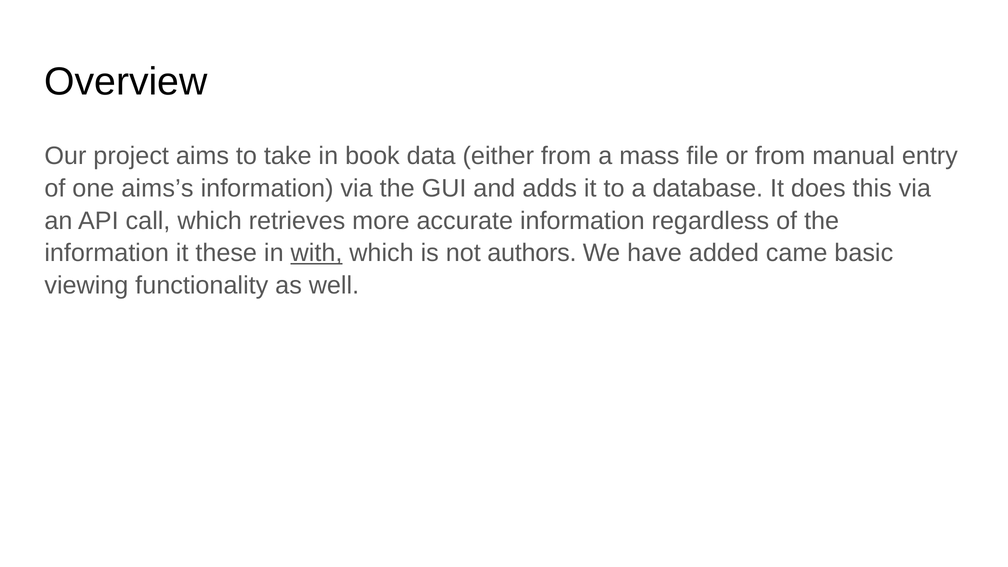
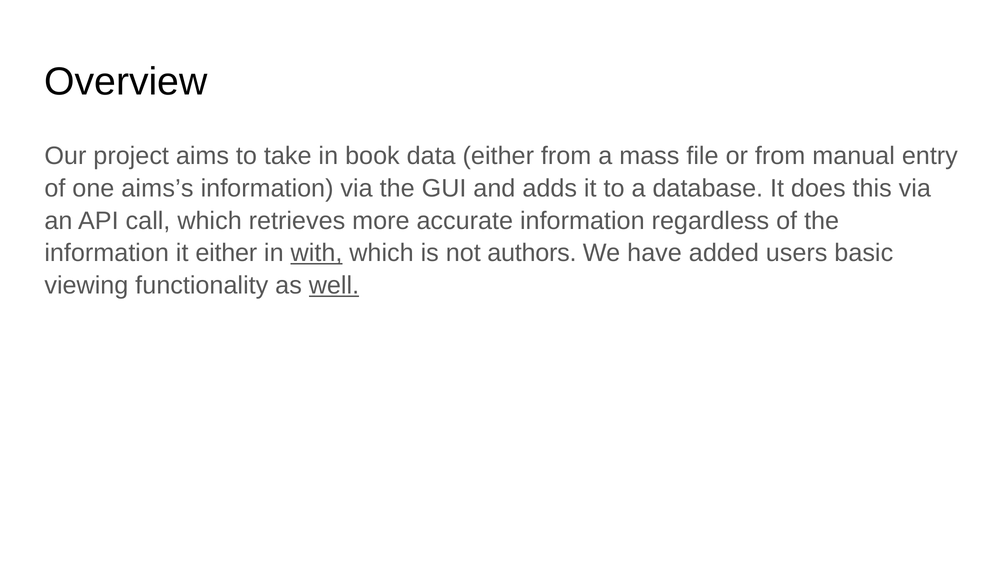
it these: these -> either
came: came -> users
well underline: none -> present
